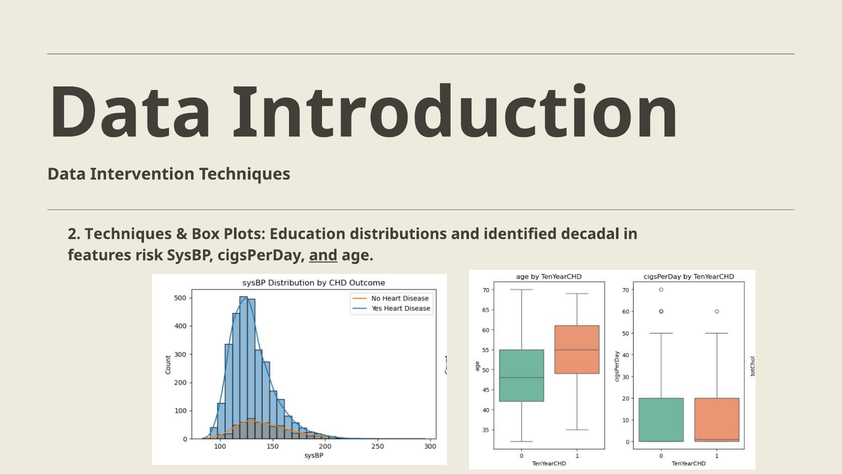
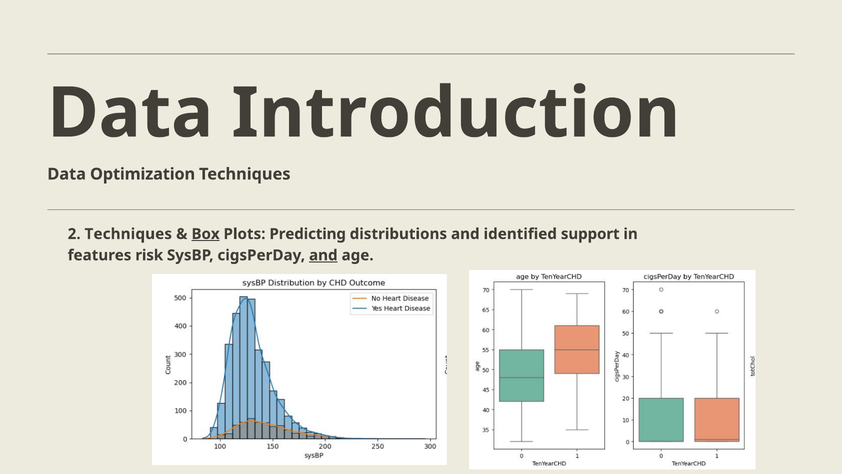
Intervention: Intervention -> Optimization
Box underline: none -> present
Education: Education -> Predicting
decadal: decadal -> support
